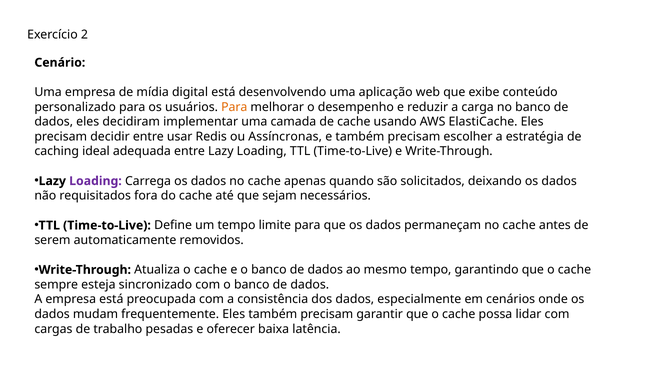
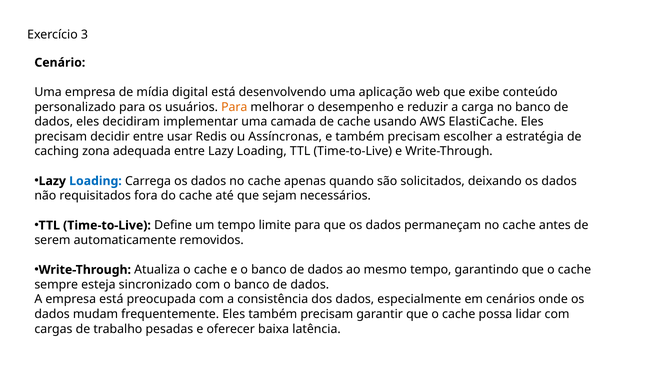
2: 2 -> 3
ideal: ideal -> zona
Loading at (95, 181) colour: purple -> blue
